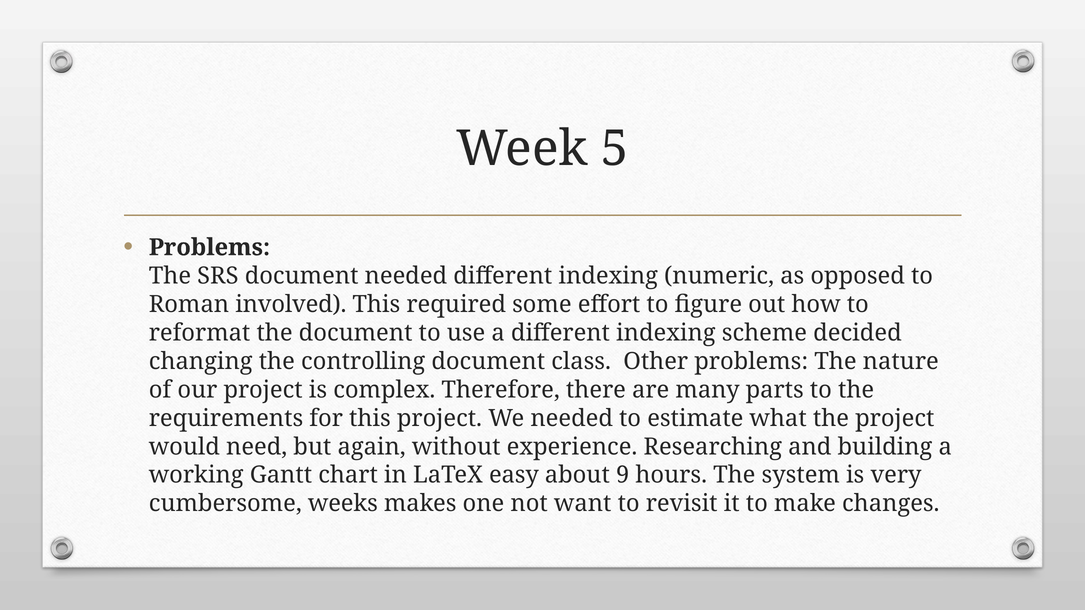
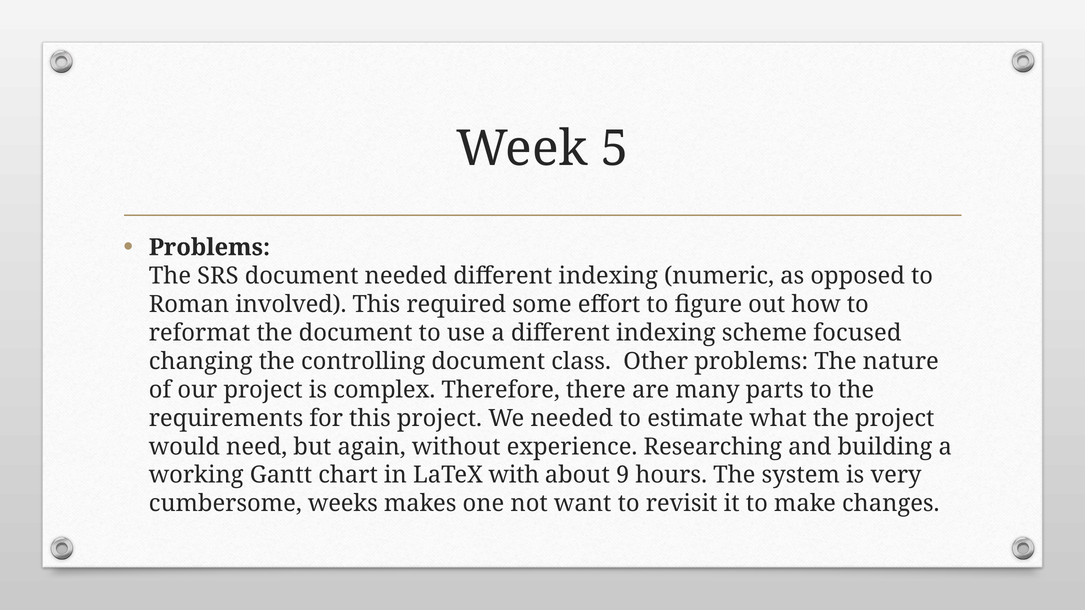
decided: decided -> focused
easy: easy -> with
